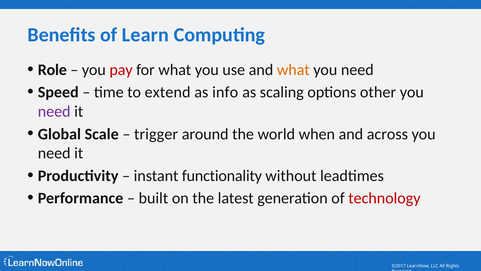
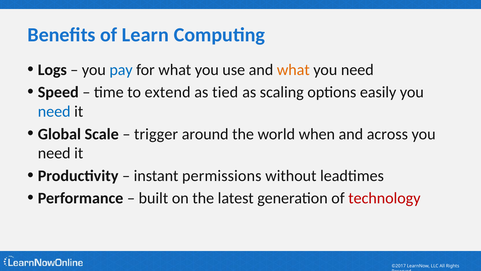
Role: Role -> Logs
pay colour: red -> blue
info: info -> tied
other: other -> easily
need at (54, 111) colour: purple -> blue
functionality: functionality -> permissions
